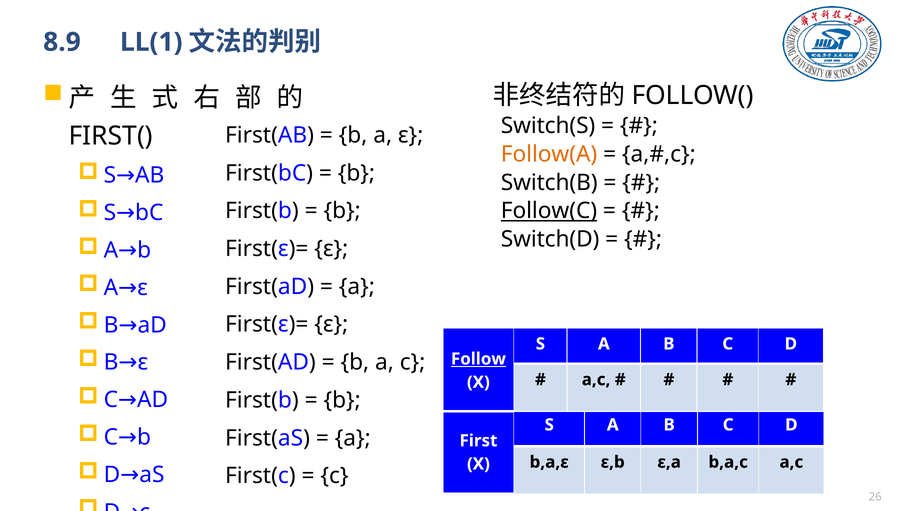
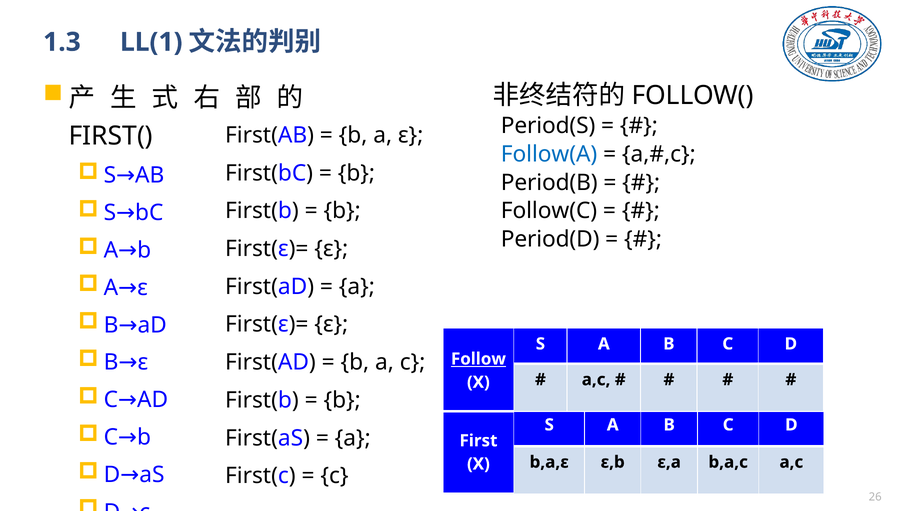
8.9: 8.9 -> 1.3
Switch(S: Switch(S -> Period(S
Follow(A colour: orange -> blue
Switch(B: Switch(B -> Period(B
Follow(C underline: present -> none
Switch(D: Switch(D -> Period(D
